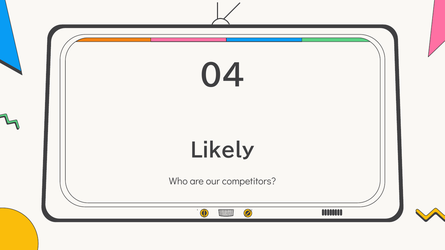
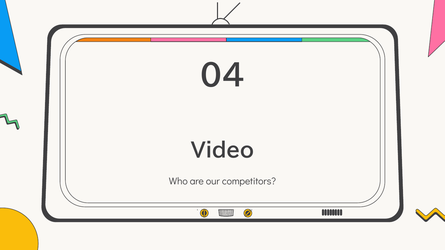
Likely: Likely -> Video
